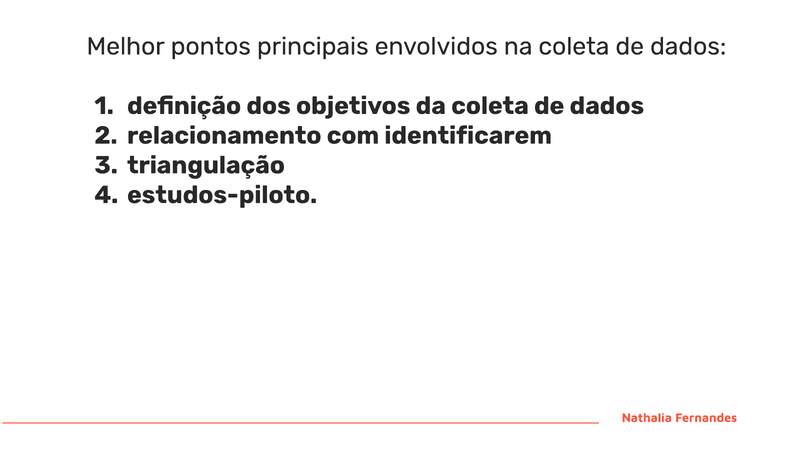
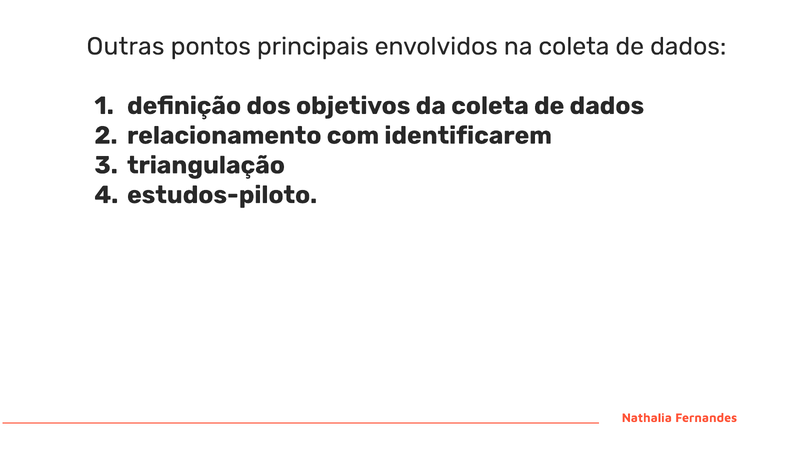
Melhor: Melhor -> Outras
